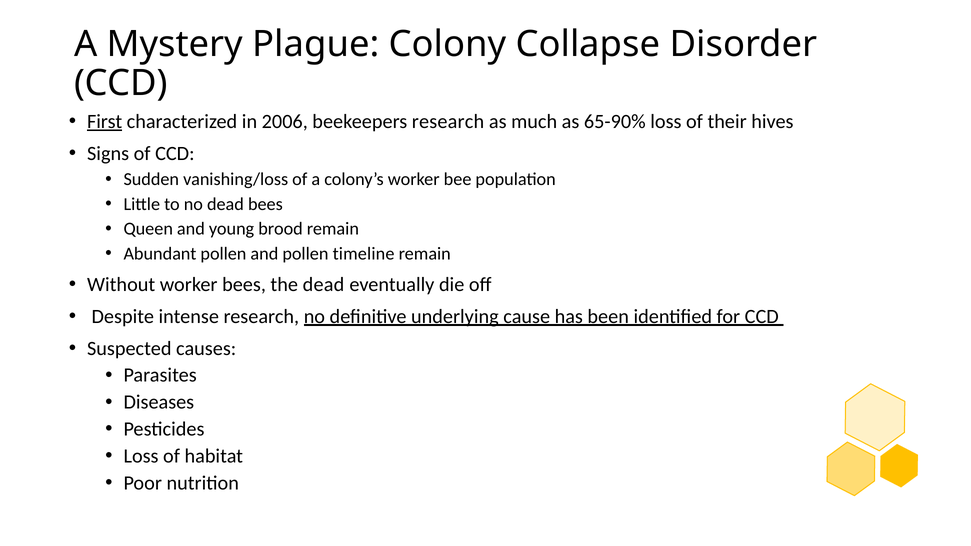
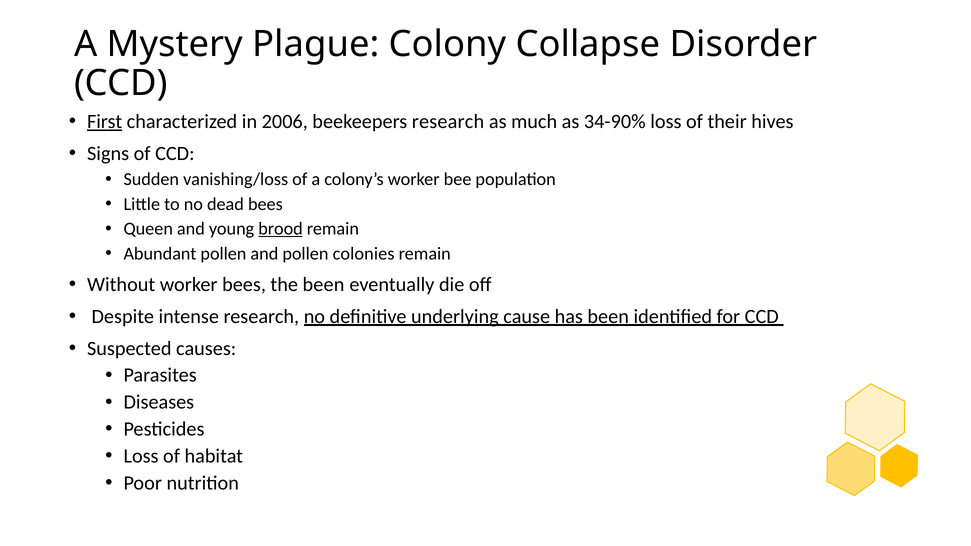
65-90%: 65-90% -> 34-90%
brood underline: none -> present
timeline: timeline -> colonies
the dead: dead -> been
